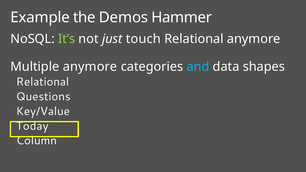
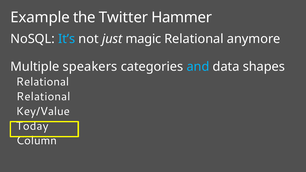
Demos: Demos -> Twitter
It’s colour: light green -> light blue
touch: touch -> magic
Multiple anymore: anymore -> speakers
Questions at (43, 97): Questions -> Relational
